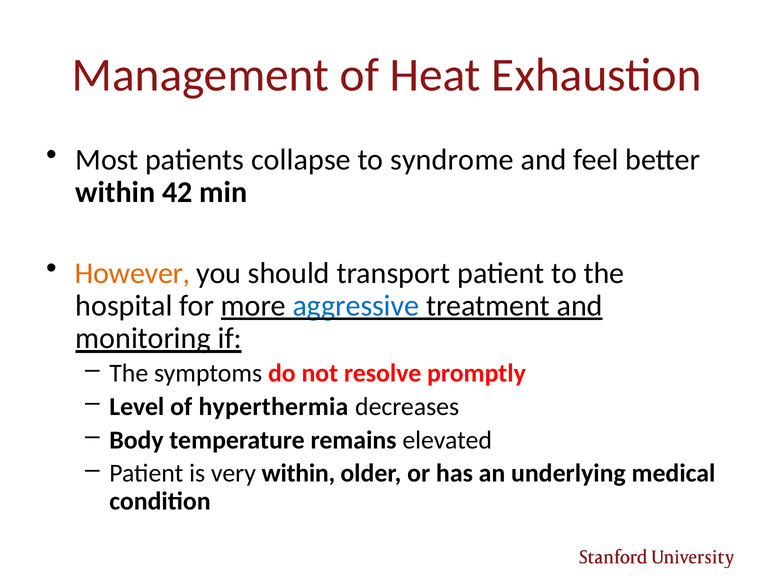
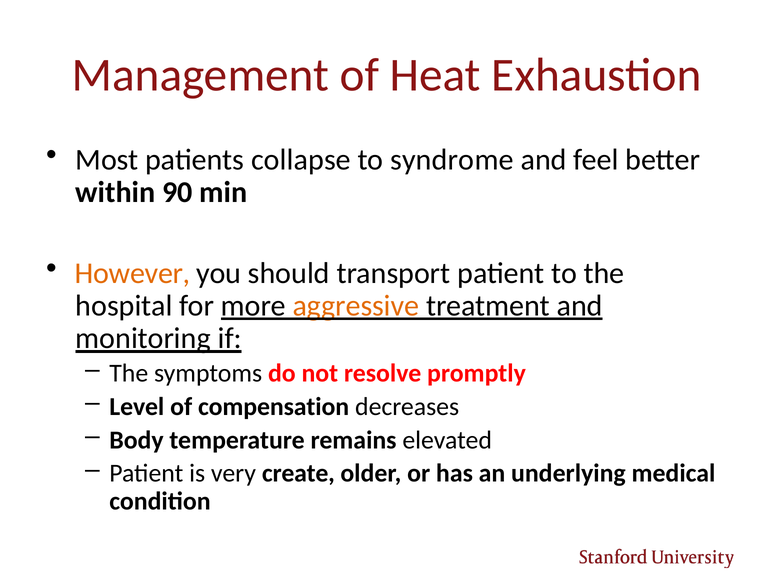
42: 42 -> 90
aggressive colour: blue -> orange
hyperthermia: hyperthermia -> compensation
very within: within -> create
